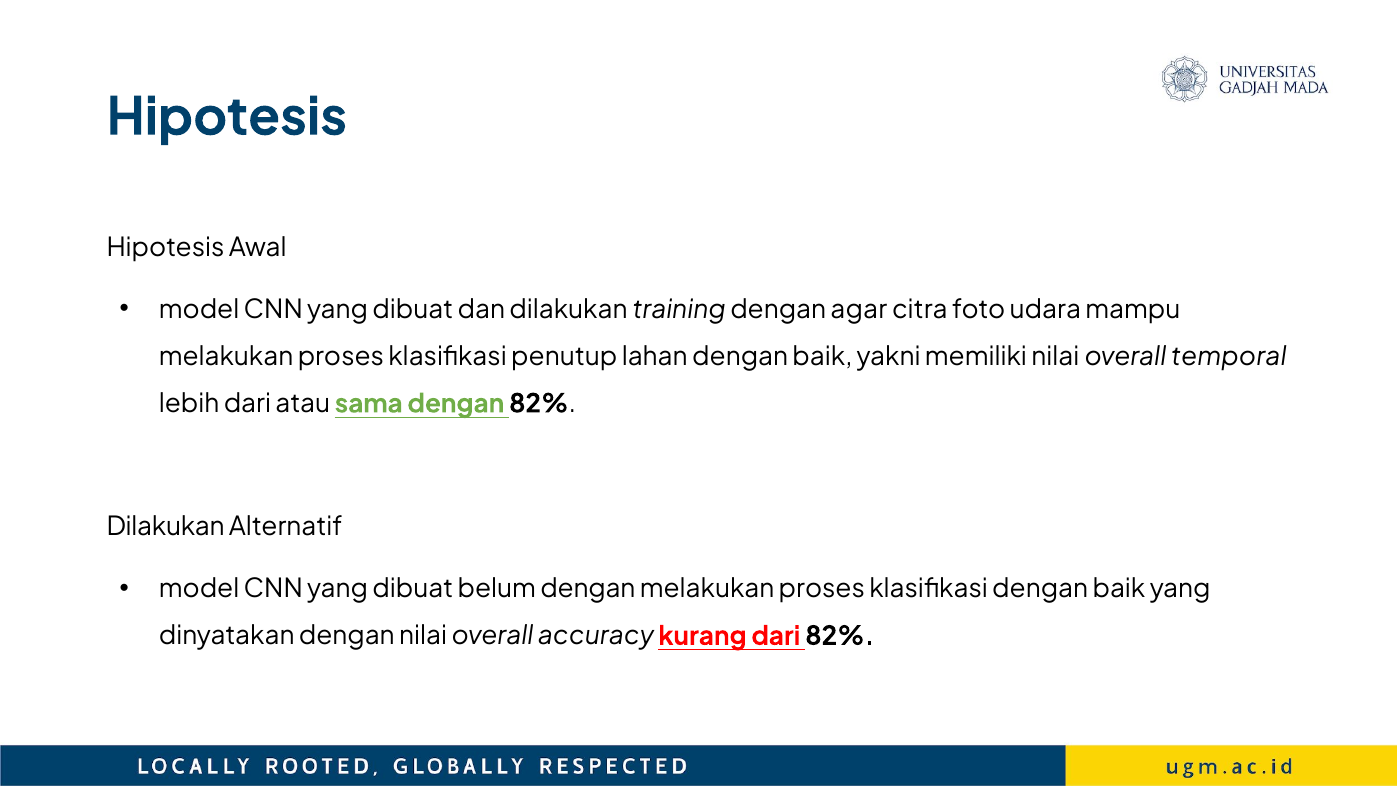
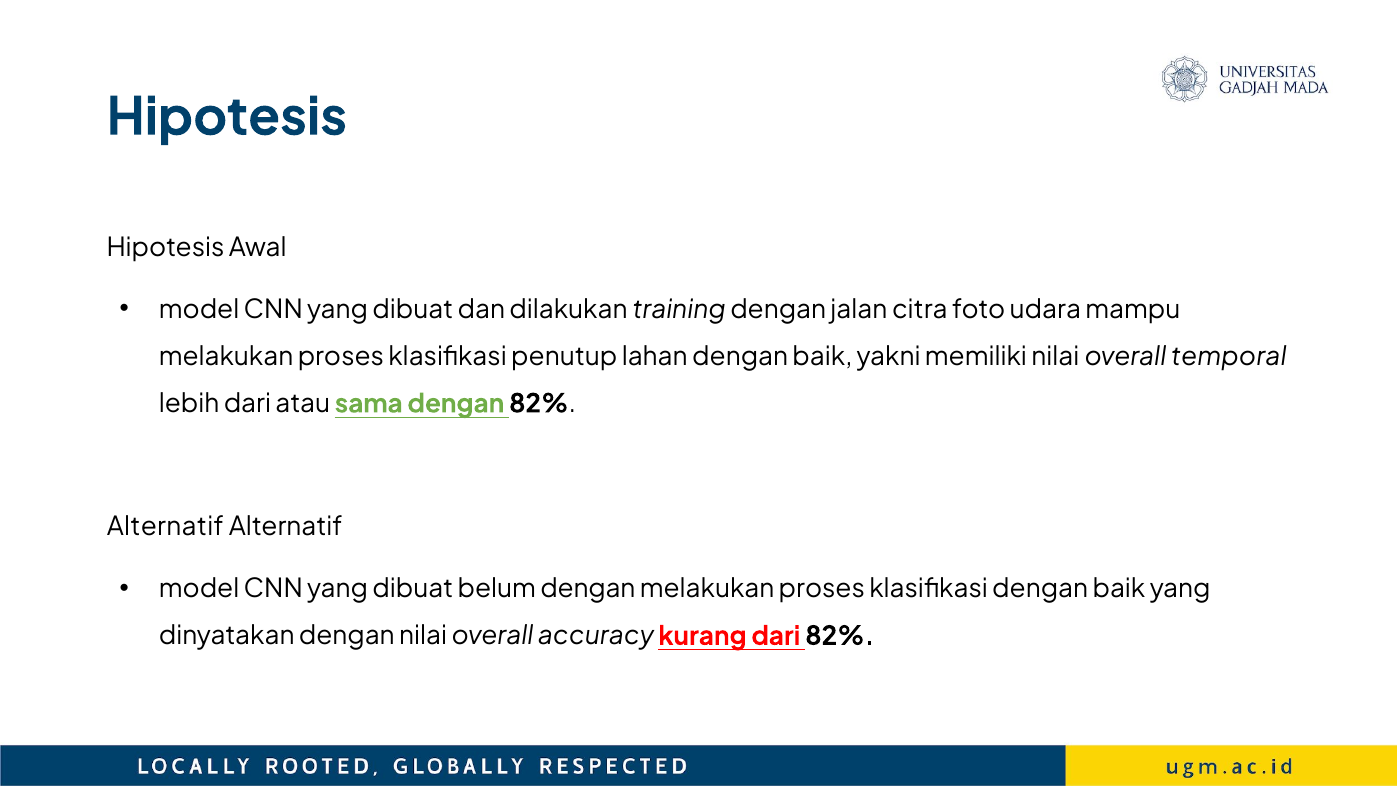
agar: agar -> jalan
Dilakukan at (166, 527): Dilakukan -> Alternatif
